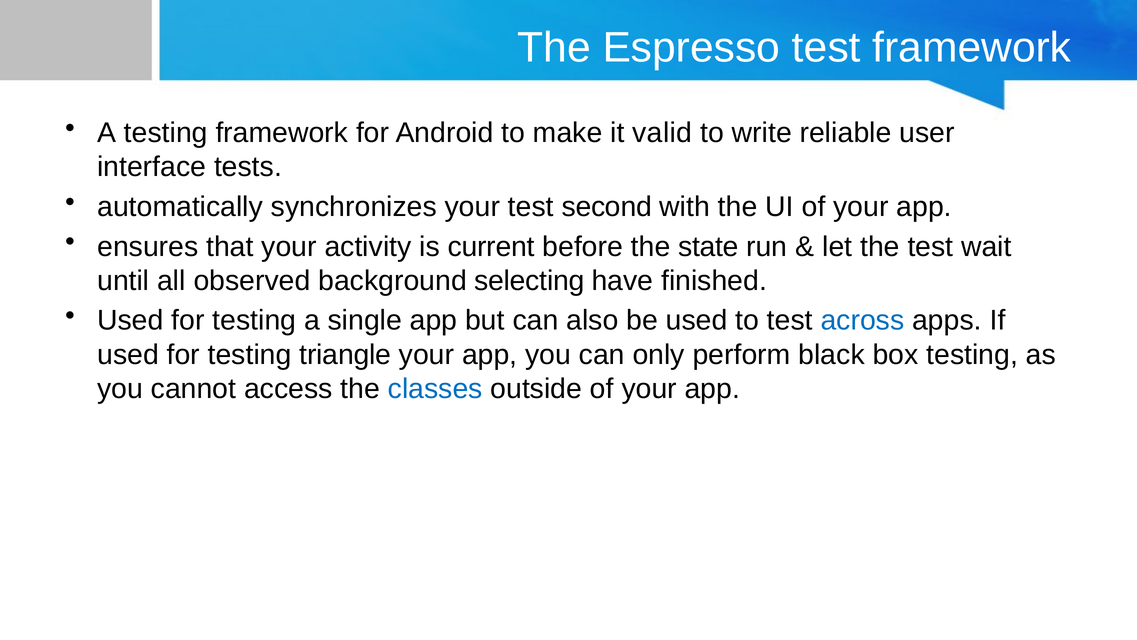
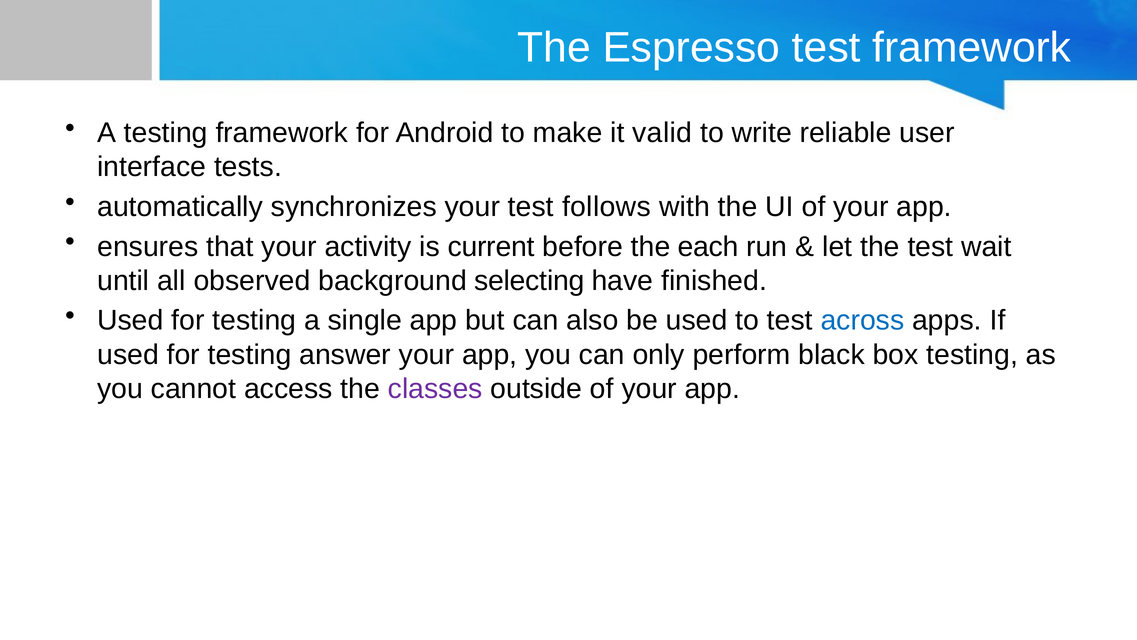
second: second -> follows
state: state -> each
triangle: triangle -> answer
classes colour: blue -> purple
